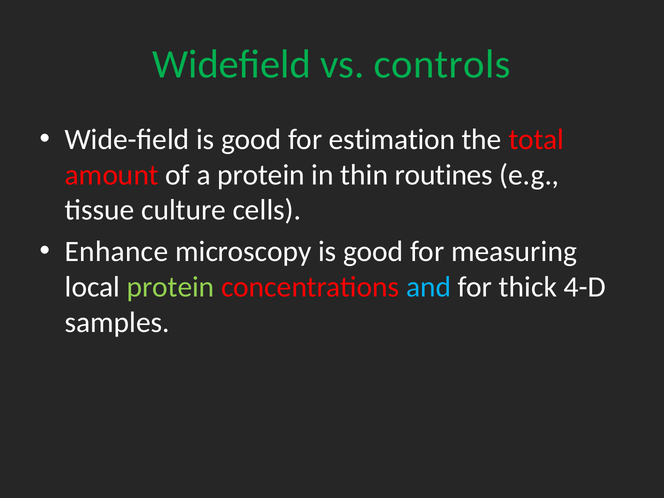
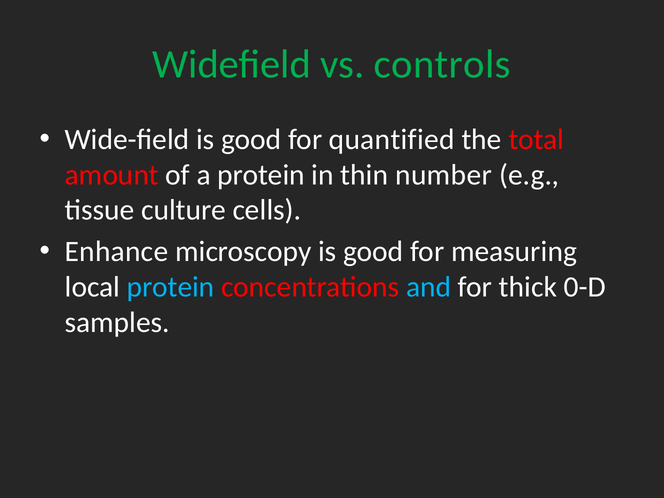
estimation: estimation -> quantified
routines: routines -> number
protein at (171, 287) colour: light green -> light blue
4-D: 4-D -> 0-D
